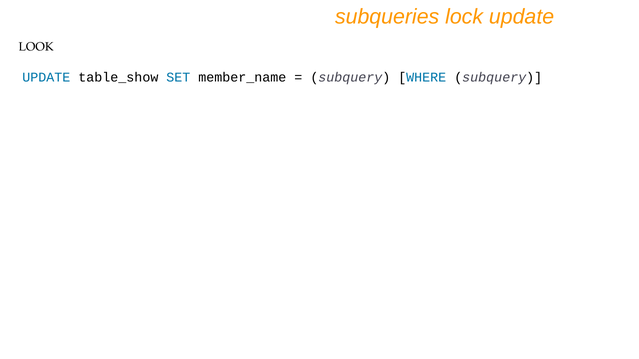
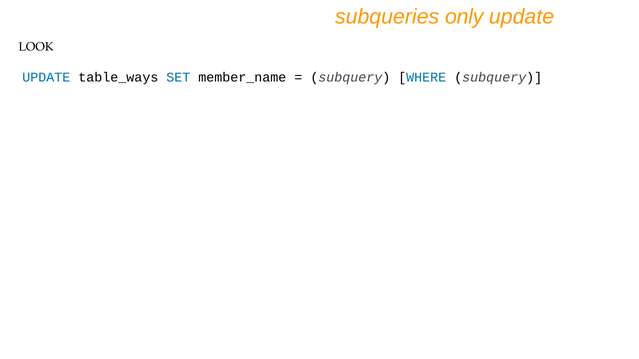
lock: lock -> only
table_show: table_show -> table_ways
